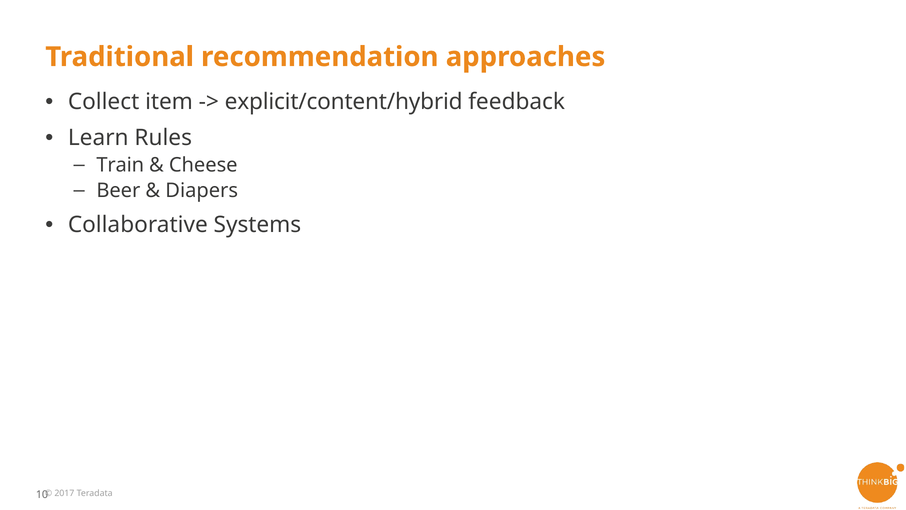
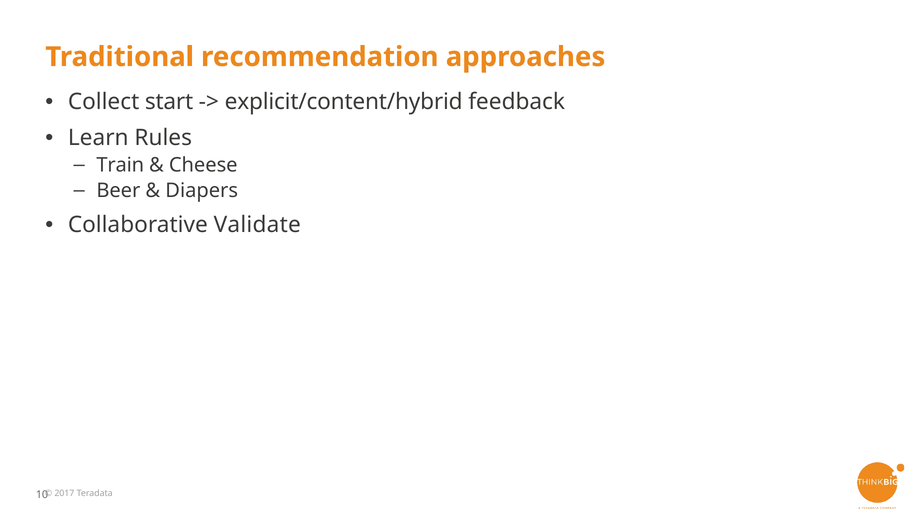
item: item -> start
Systems: Systems -> Validate
